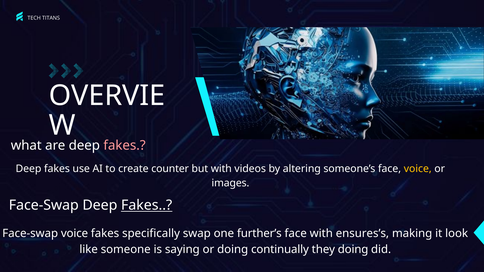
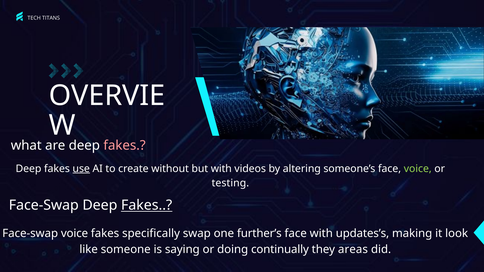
use underline: none -> present
counter: counter -> without
voice at (418, 169) colour: yellow -> light green
images: images -> testing
ensures’s: ensures’s -> updates’s
they doing: doing -> areas
